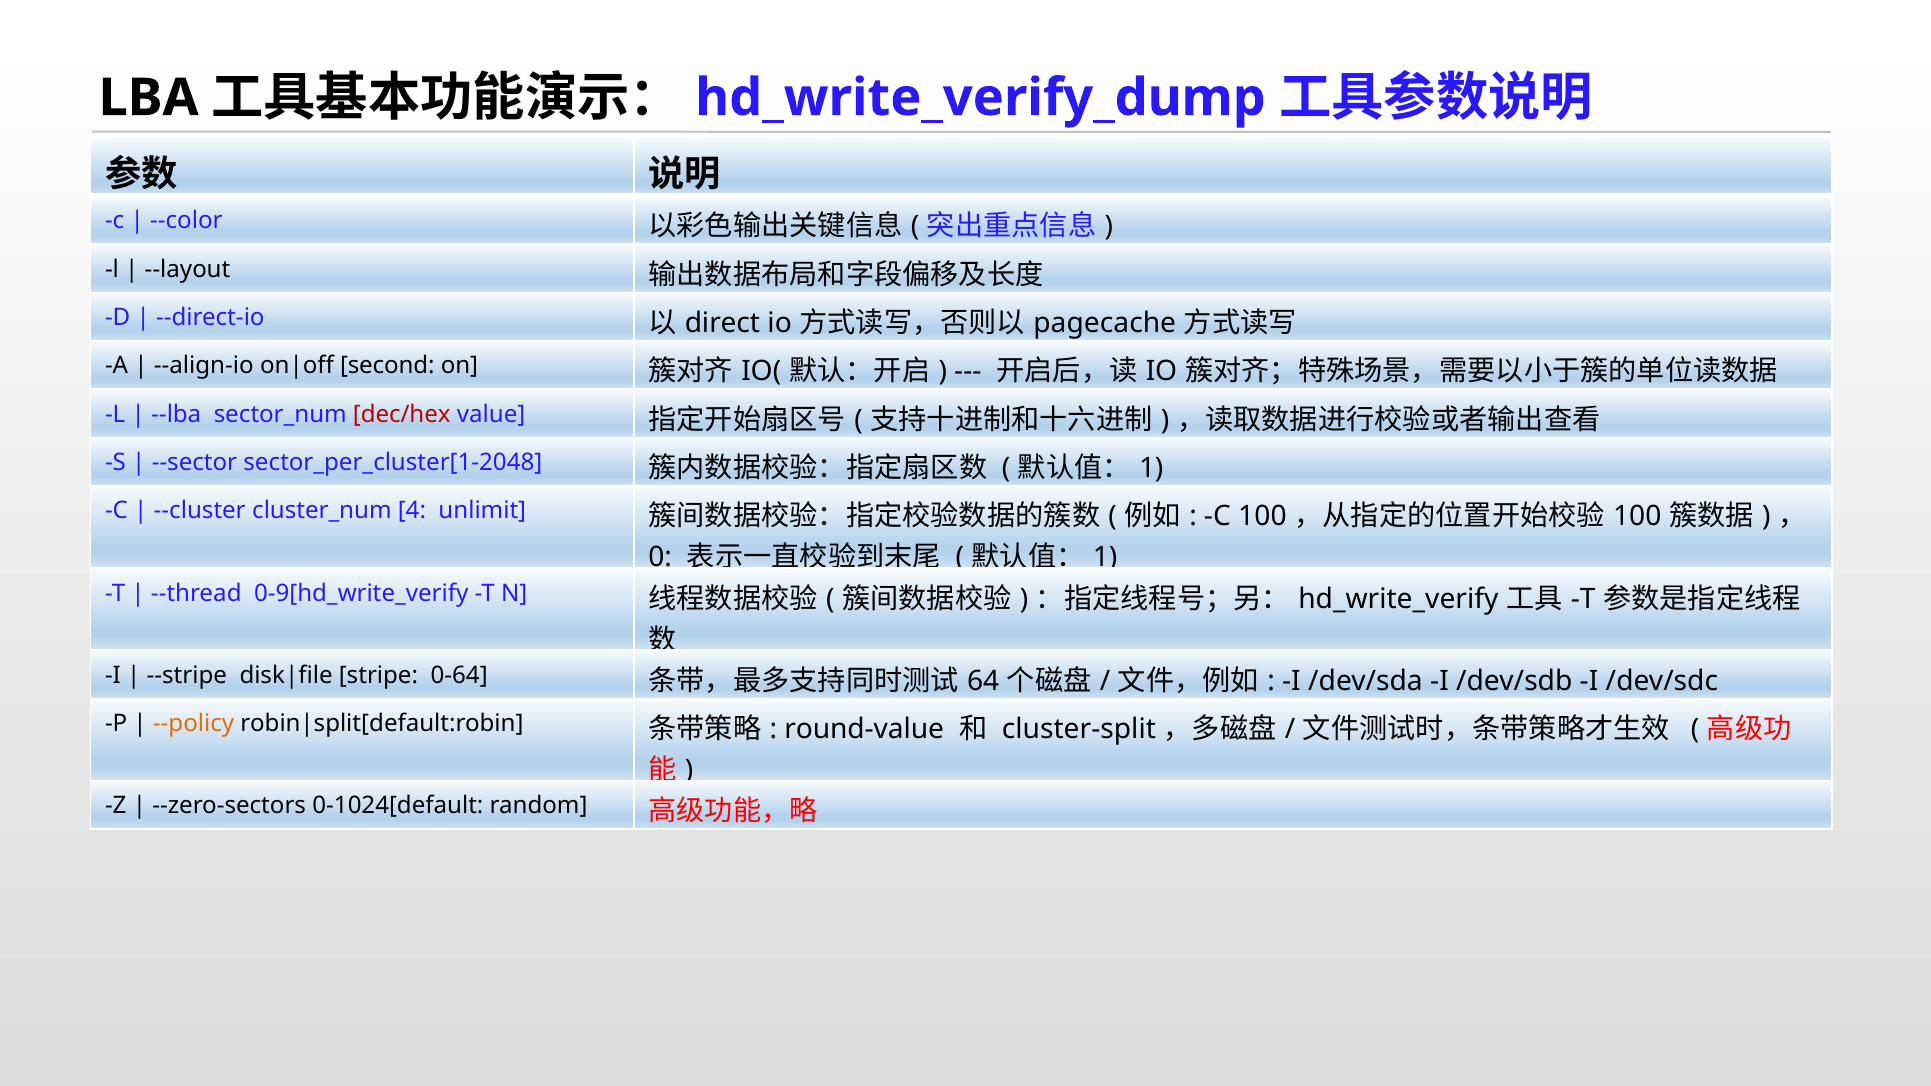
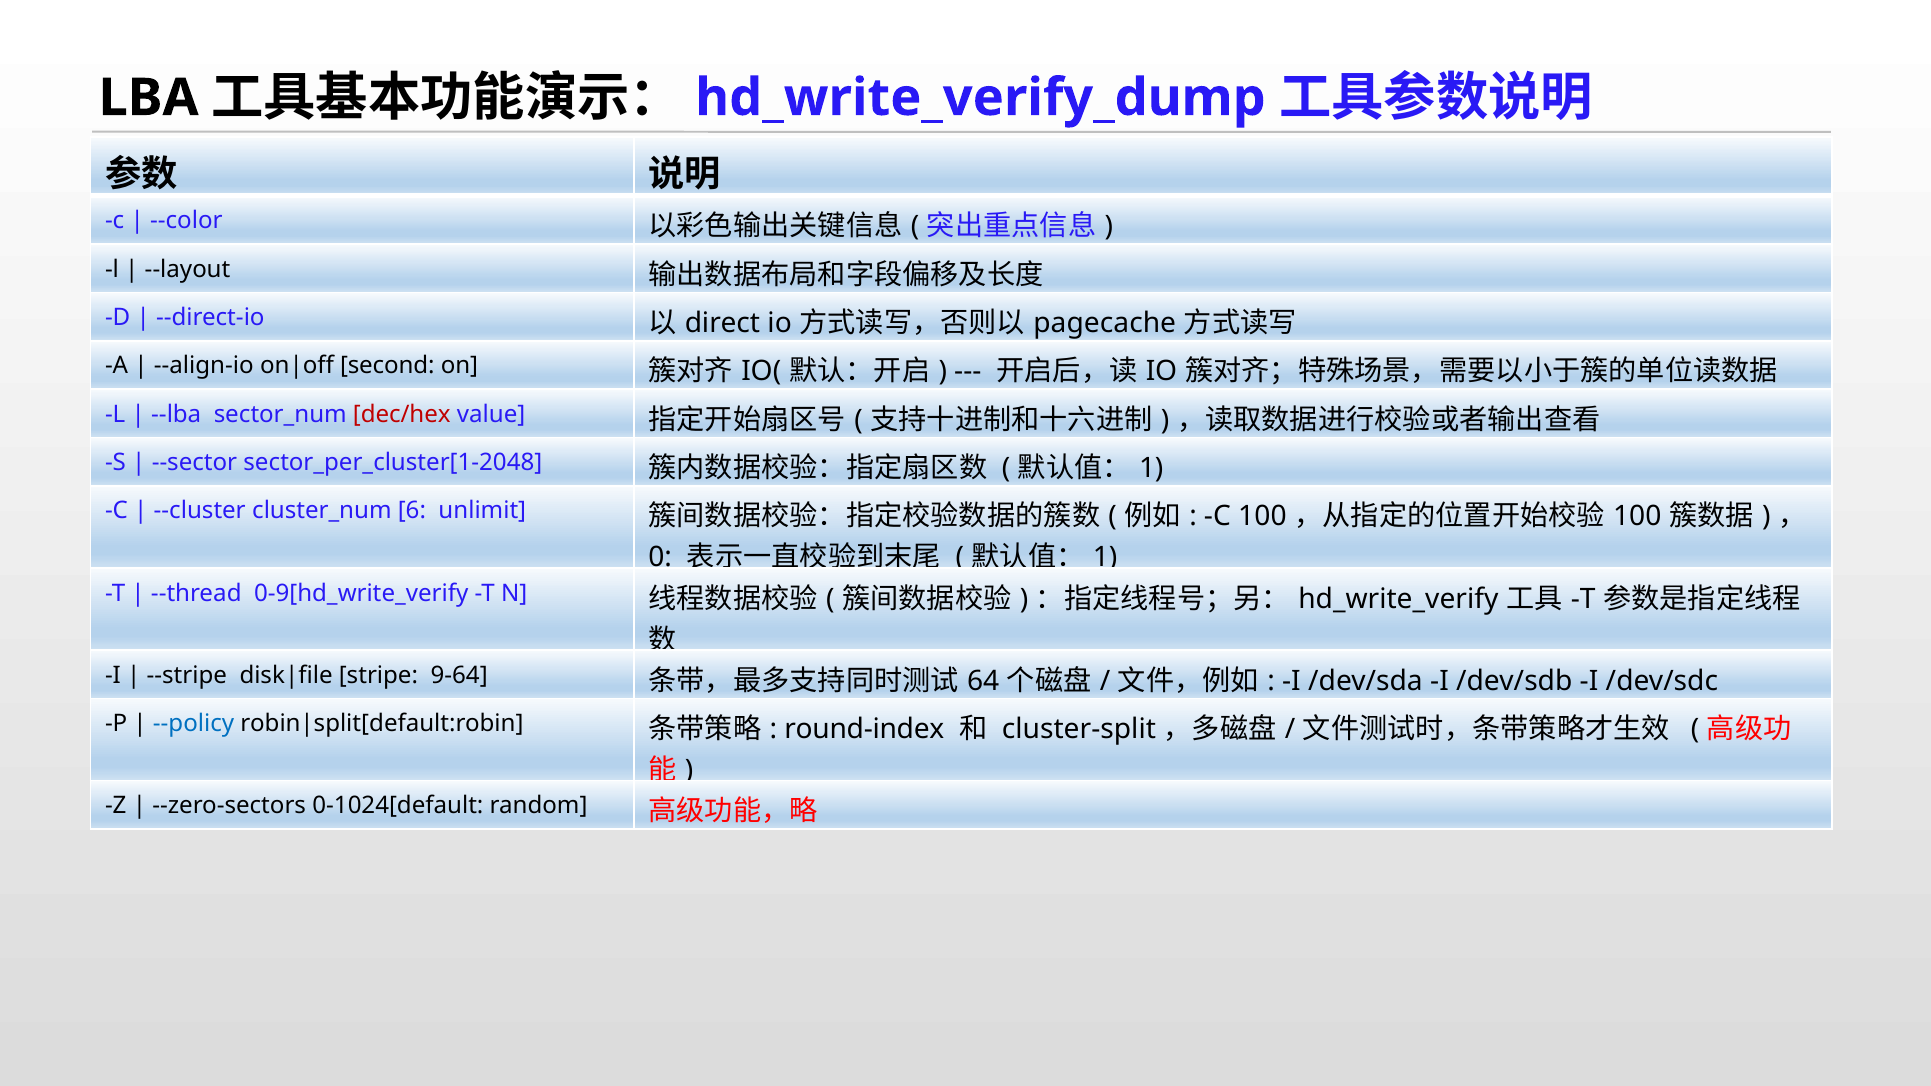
4: 4 -> 6
0-64: 0-64 -> 9-64
--policy colour: orange -> blue
round-value: round-value -> round-index
